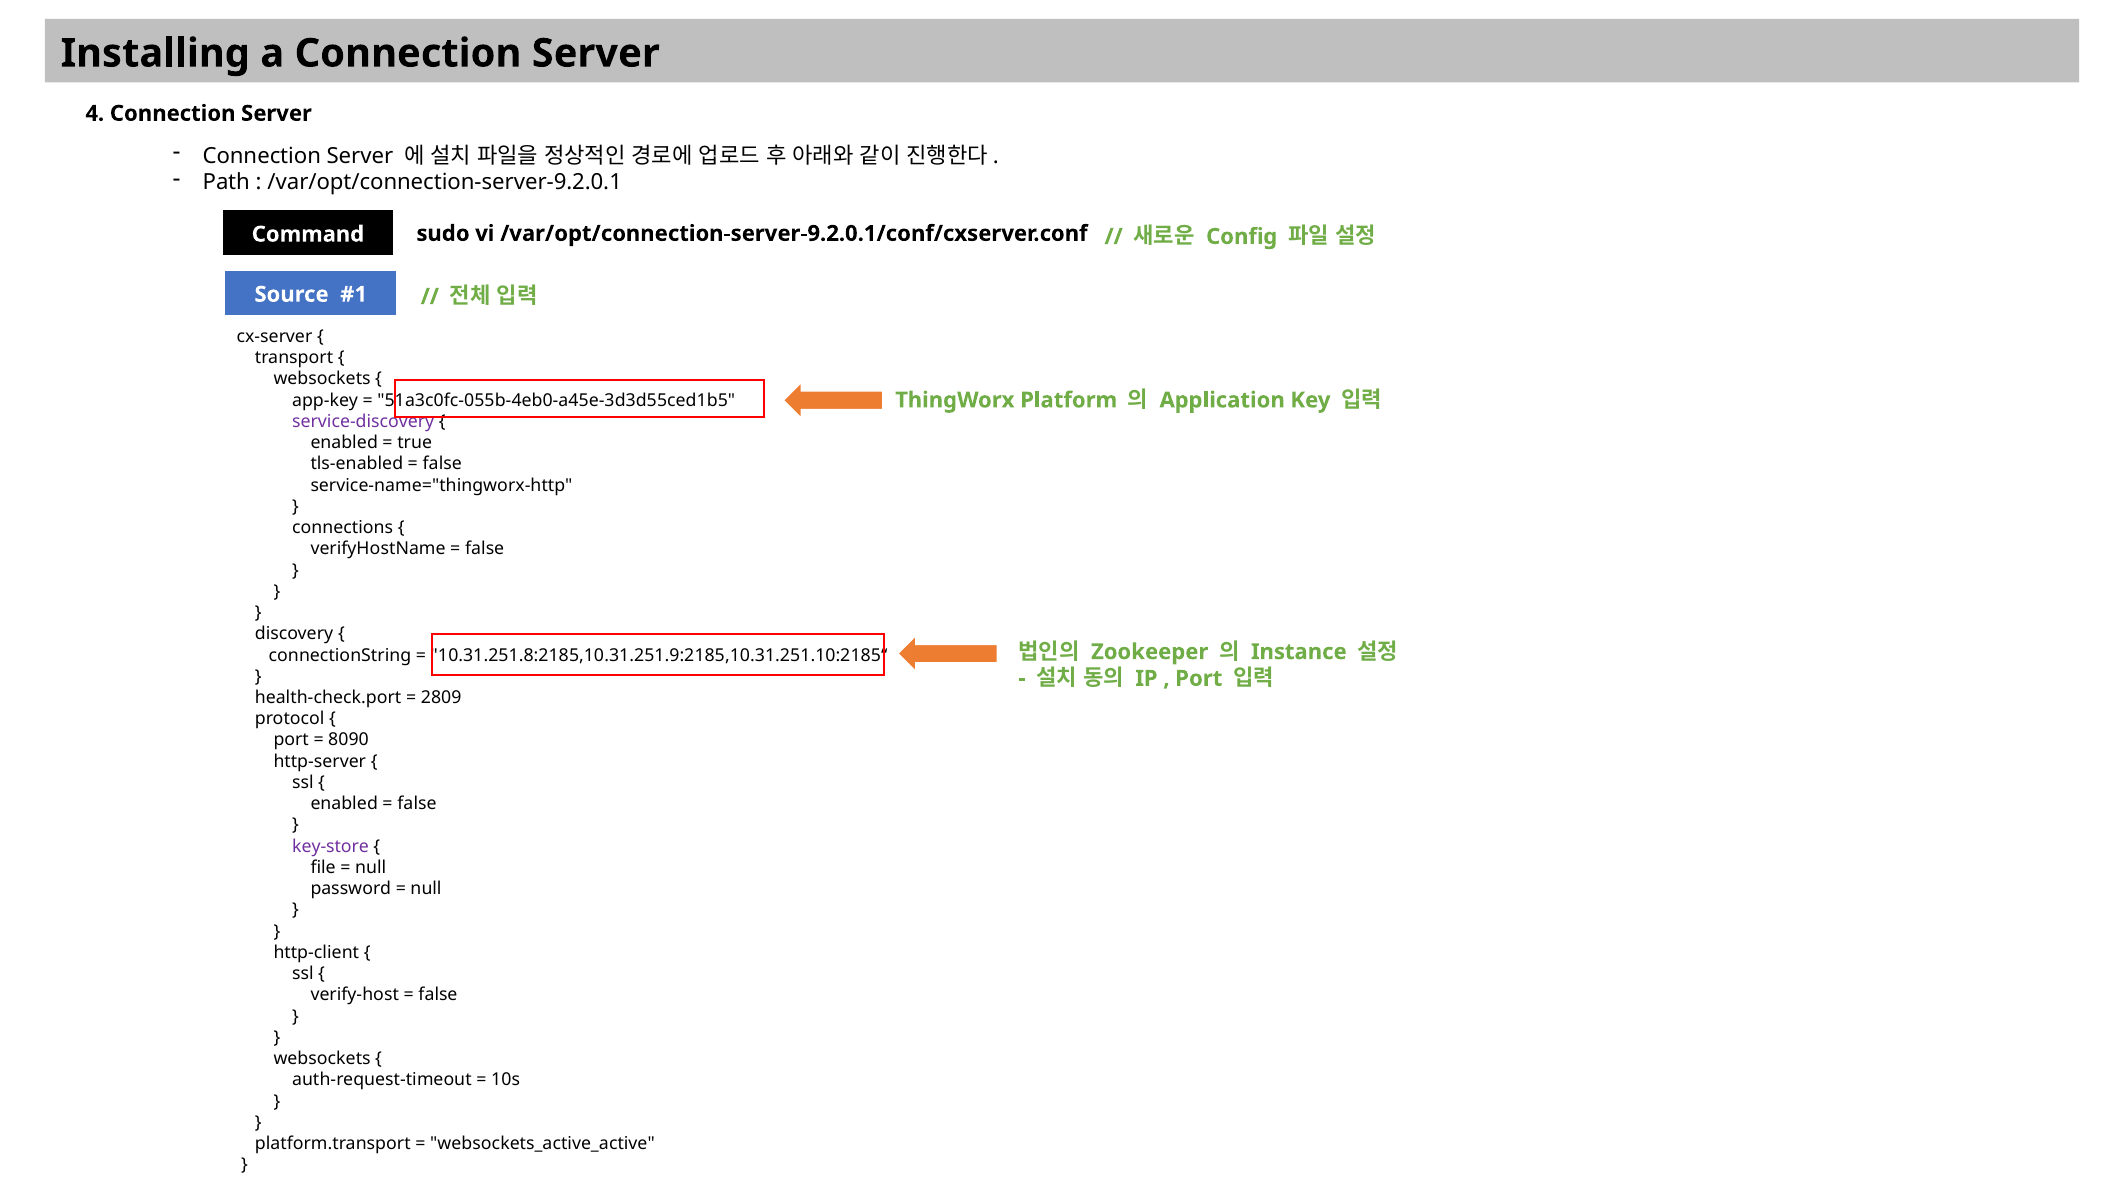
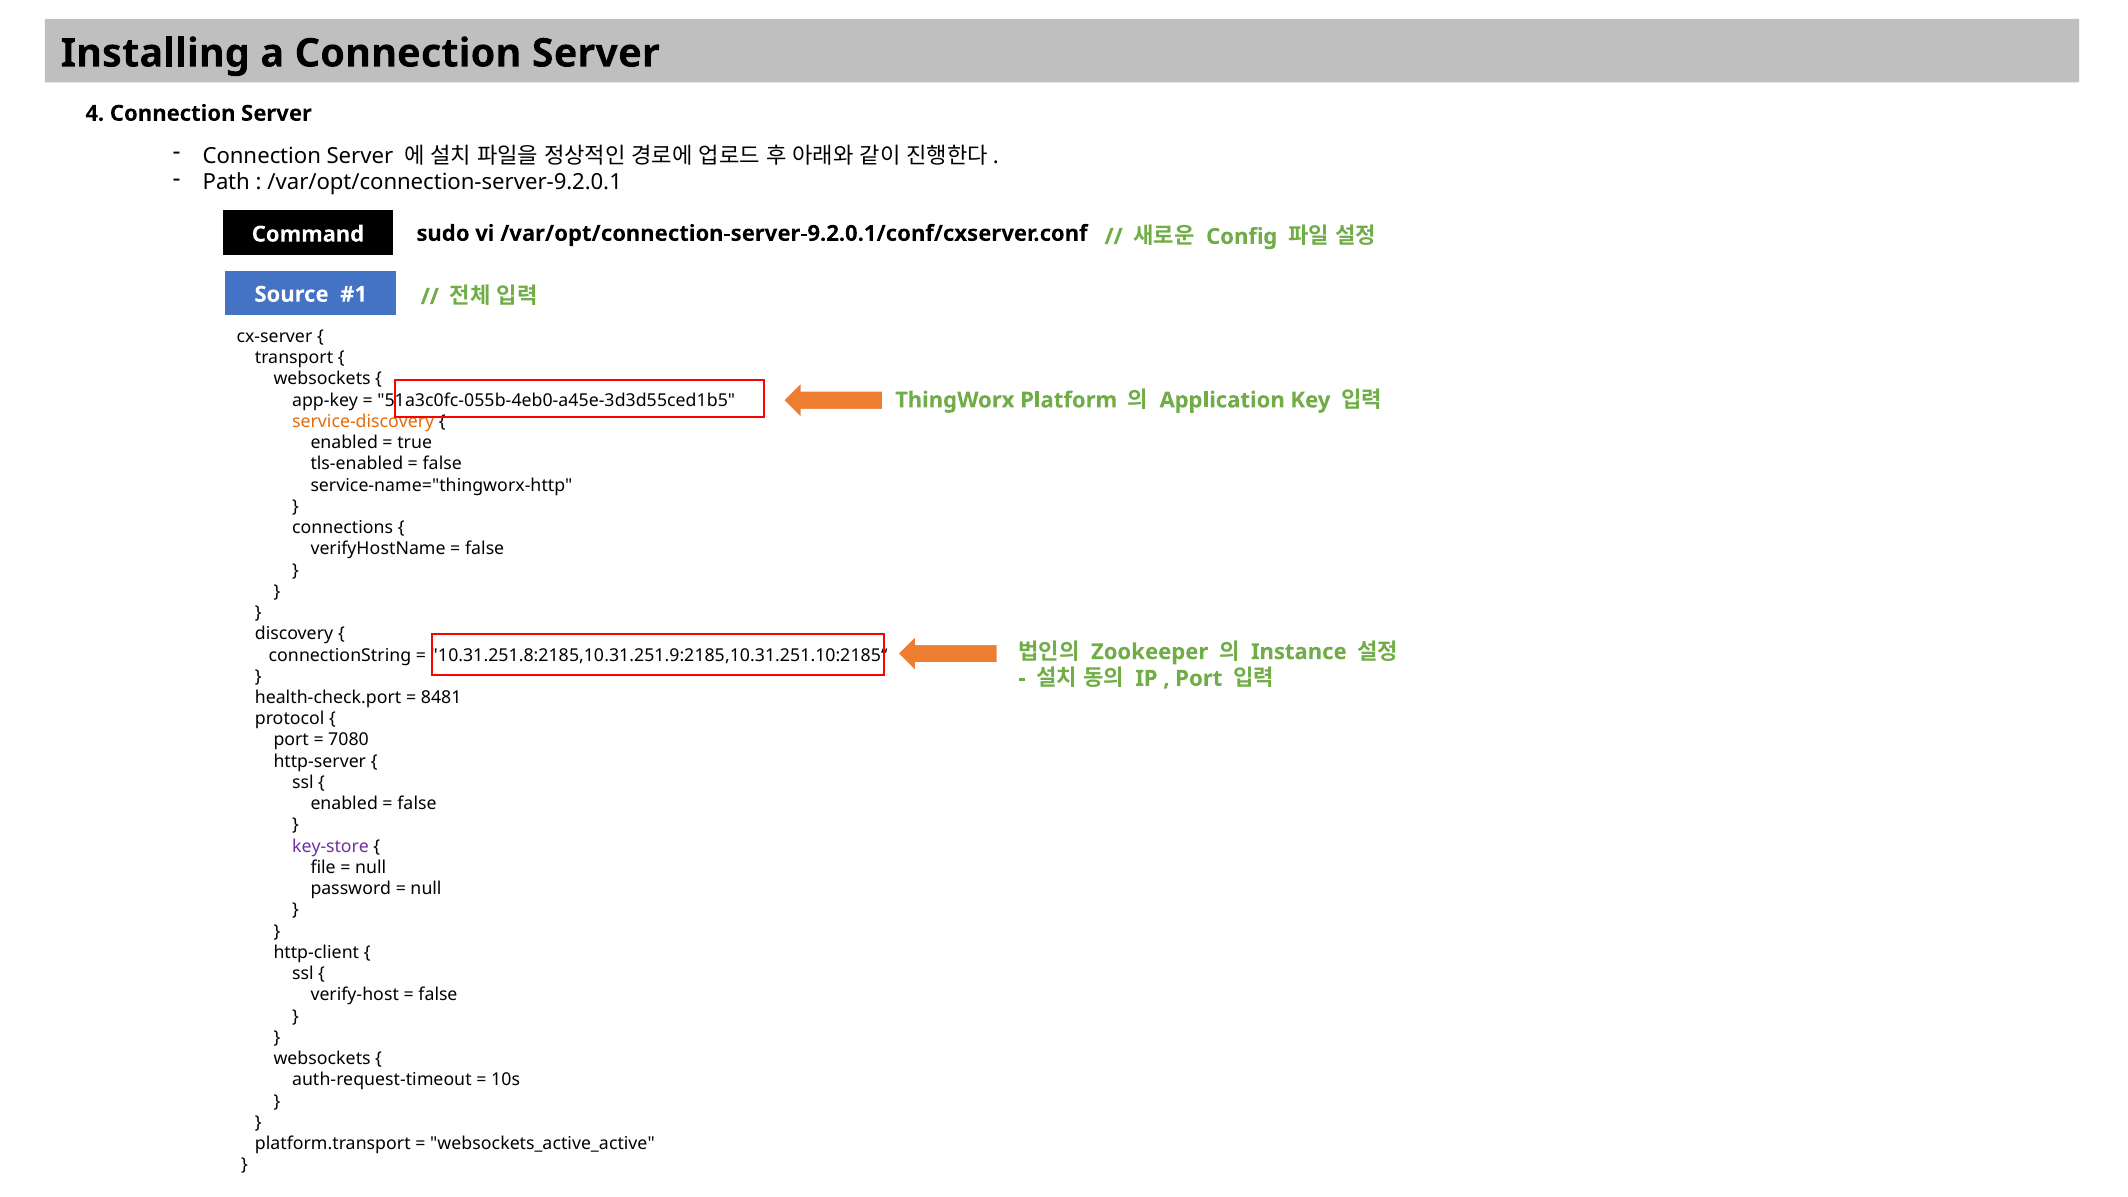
service-discovery colour: purple -> orange
2809: 2809 -> 8481
8090: 8090 -> 7080
